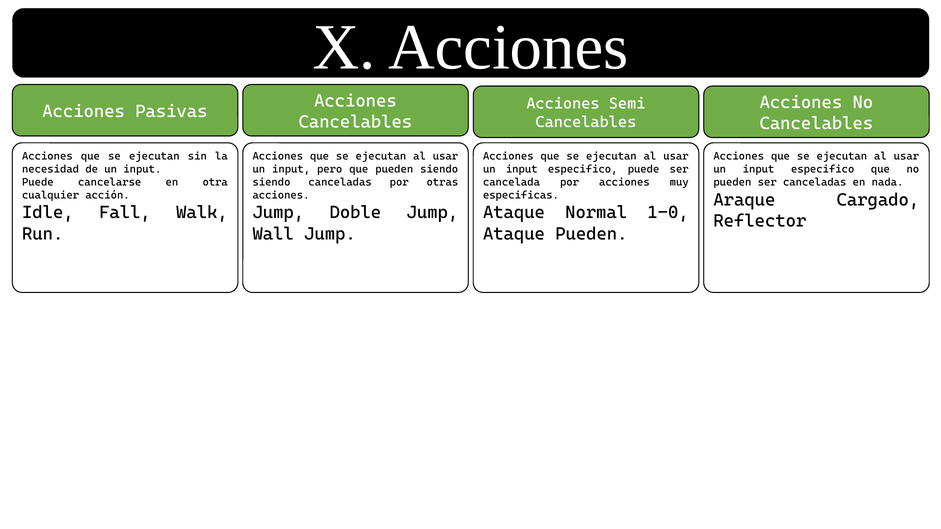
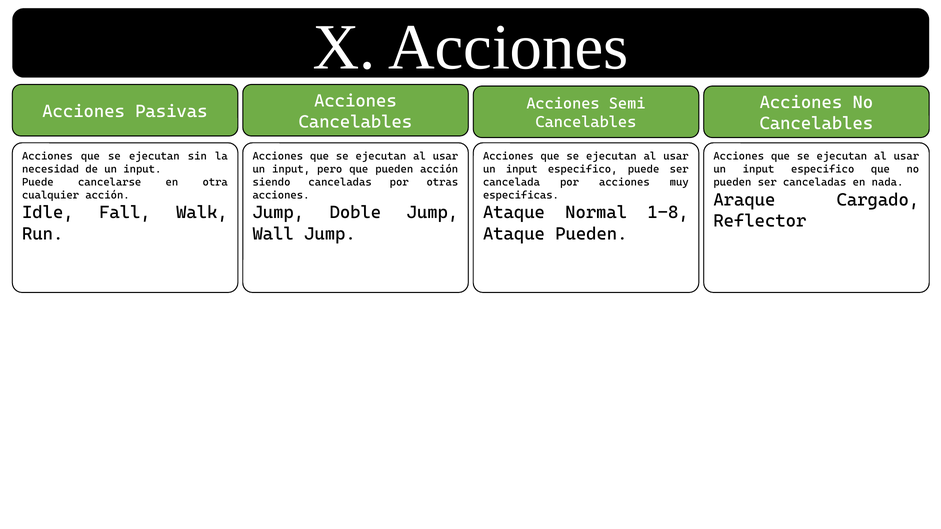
pueden siendo: siendo -> acción
1-0: 1-0 -> 1-8
